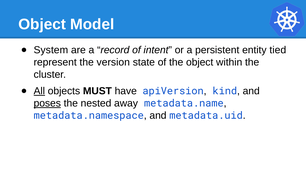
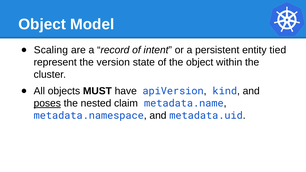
System: System -> Scaling
All underline: present -> none
away: away -> claim
